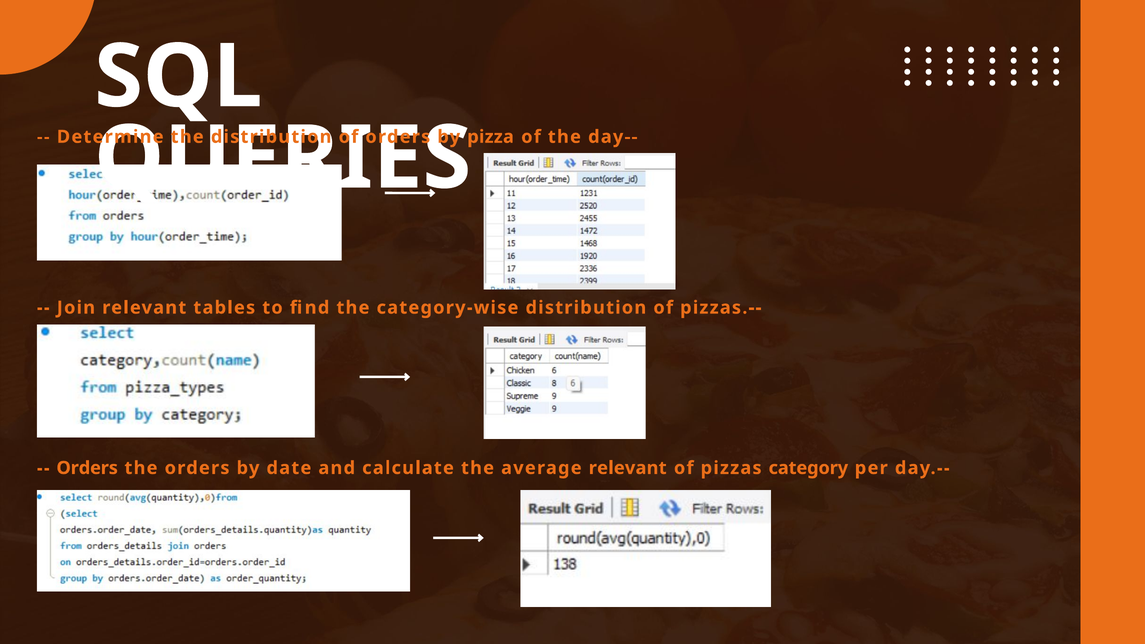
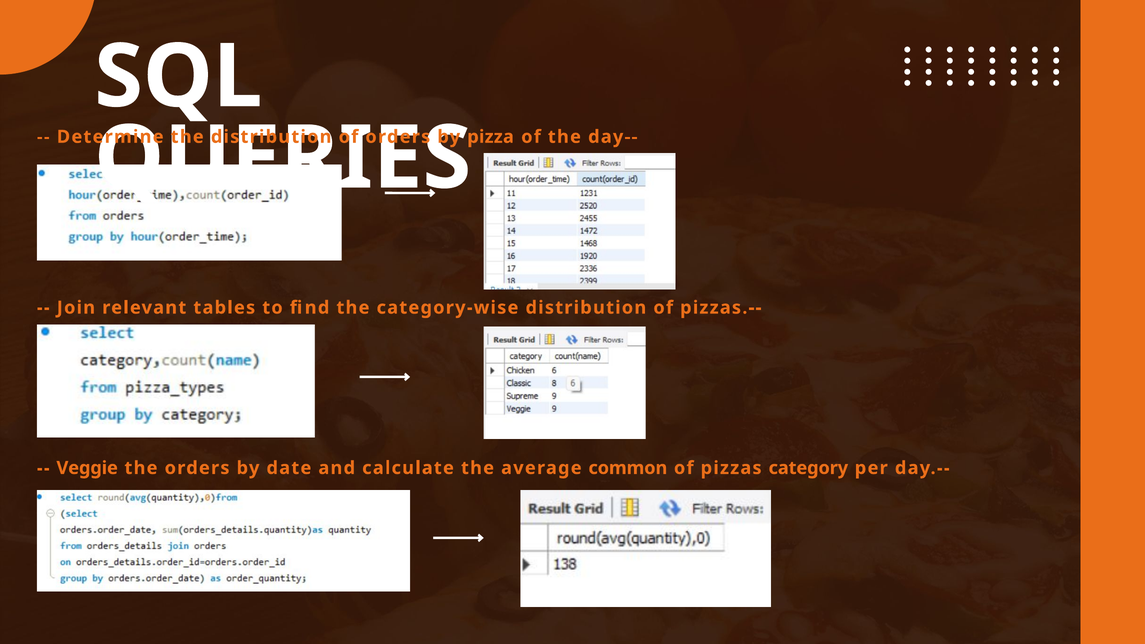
Orders at (87, 468): Orders -> Veggie
average relevant: relevant -> common
